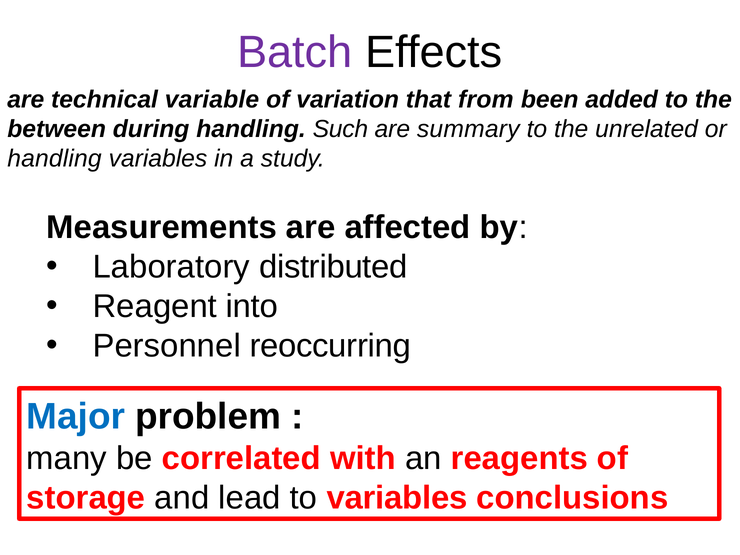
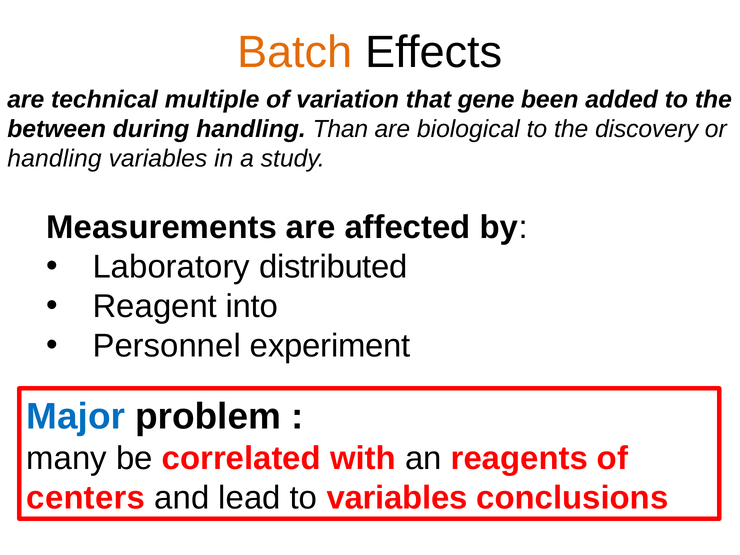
Batch colour: purple -> orange
variable: variable -> multiple
from: from -> gene
Such: Such -> Than
summary: summary -> biological
unrelated: unrelated -> discovery
reoccurring: reoccurring -> experiment
storage: storage -> centers
